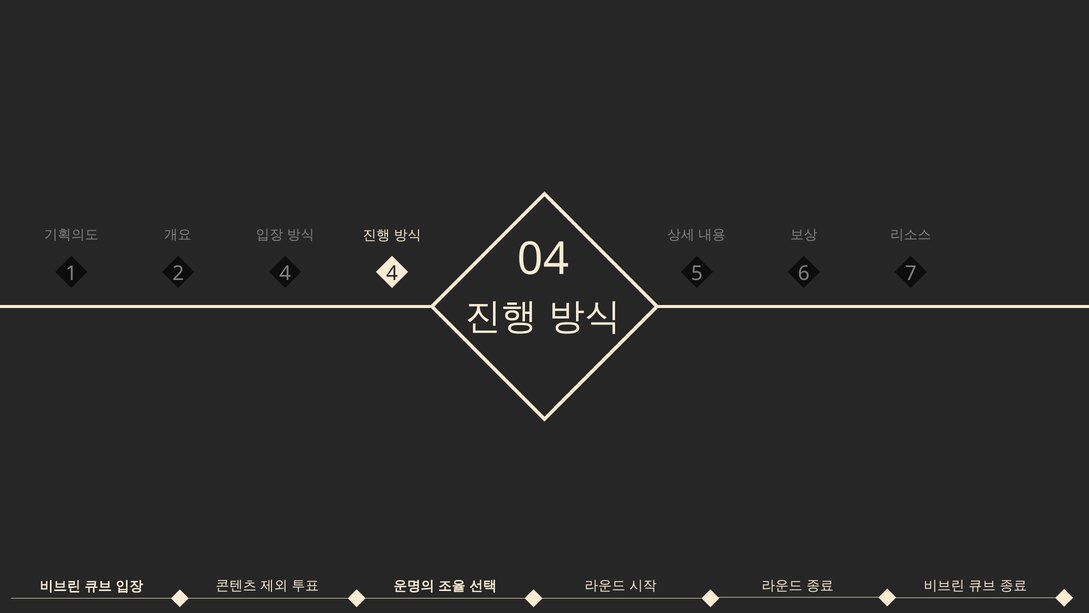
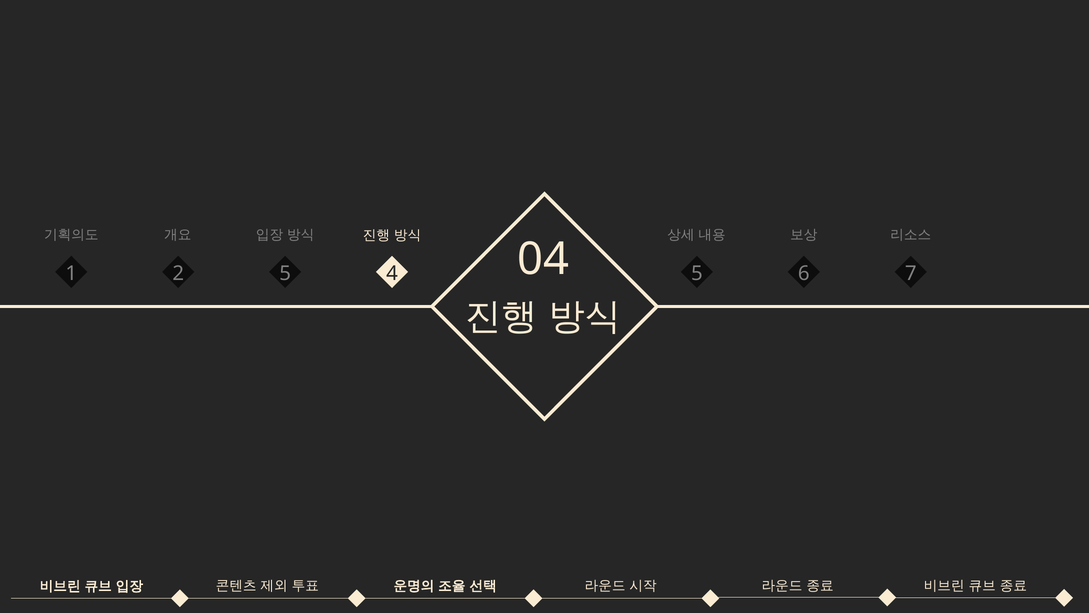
2 4: 4 -> 5
